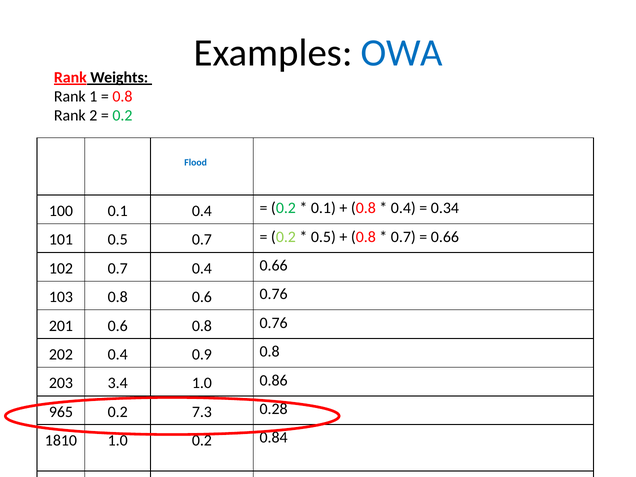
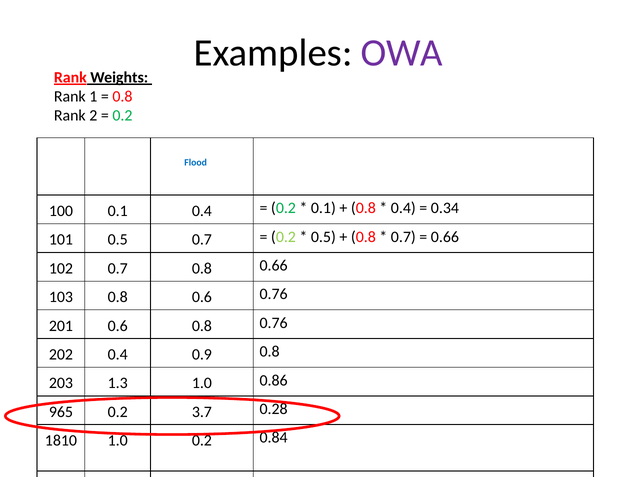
OWA colour: blue -> purple
0.7 0.4: 0.4 -> 0.8
3.4: 3.4 -> 1.3
7.3: 7.3 -> 3.7
